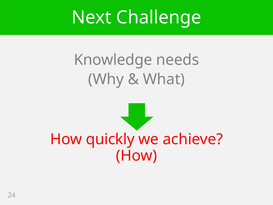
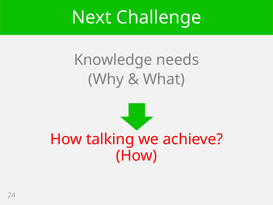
quickly: quickly -> talking
